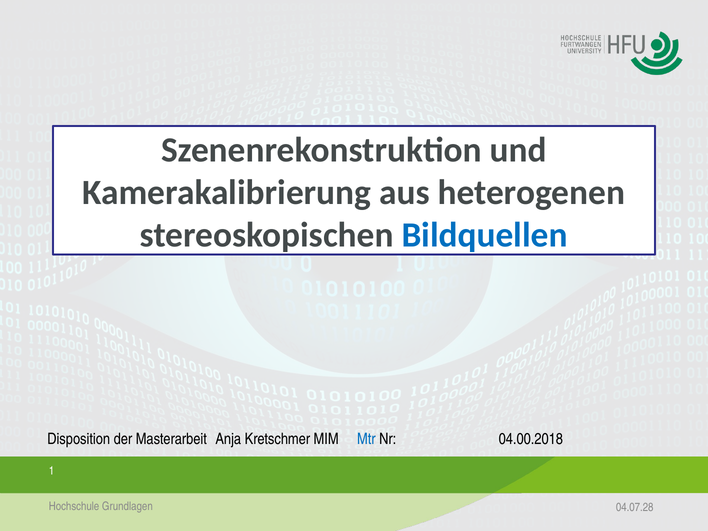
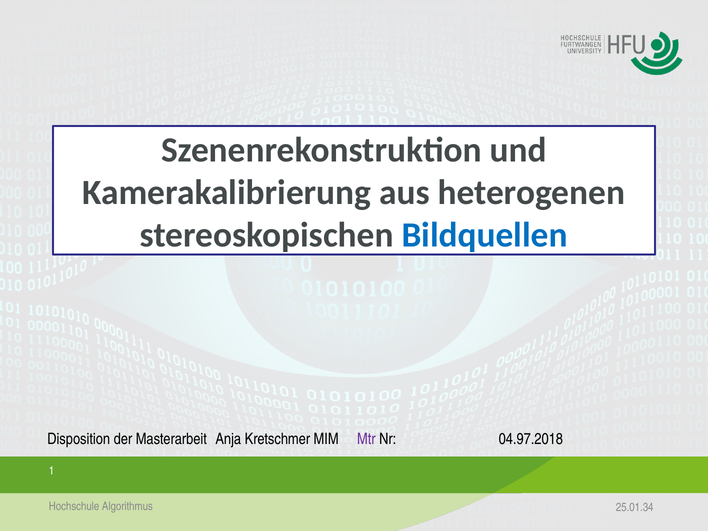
Mtr colour: blue -> purple
04.00.2018: 04.00.2018 -> 04.97.2018
Grundlagen: Grundlagen -> Algorithmus
04.07.28: 04.07.28 -> 25.01.34
